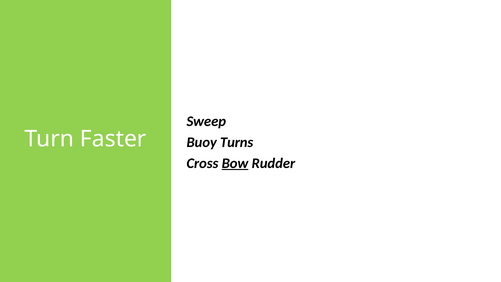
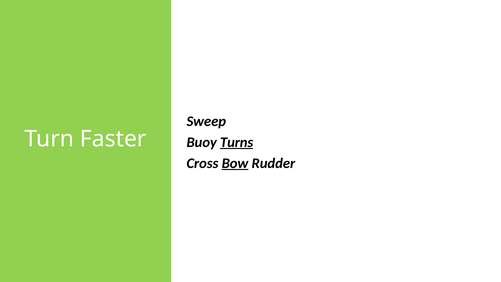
Turns underline: none -> present
